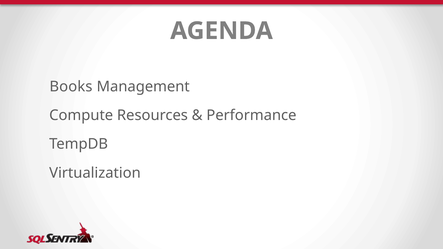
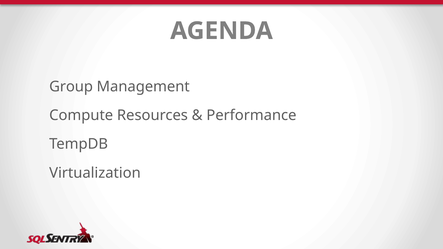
Books: Books -> Group
